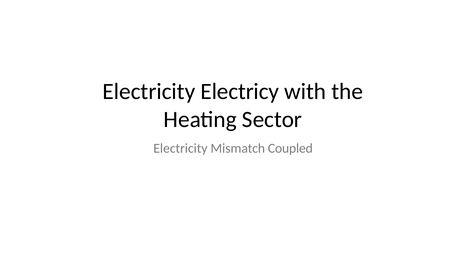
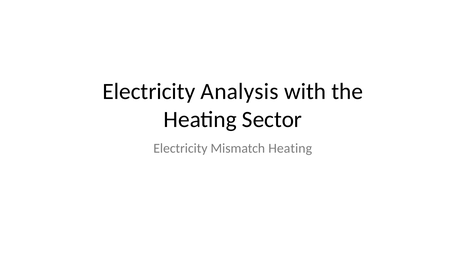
Electricy: Electricy -> Analysis
Mismatch Coupled: Coupled -> Heating
